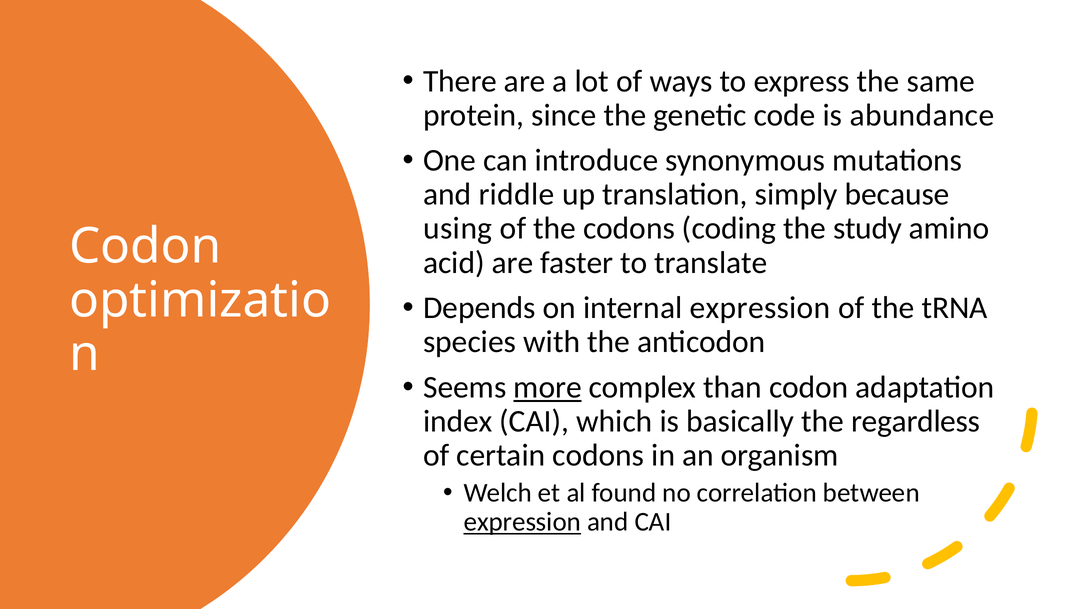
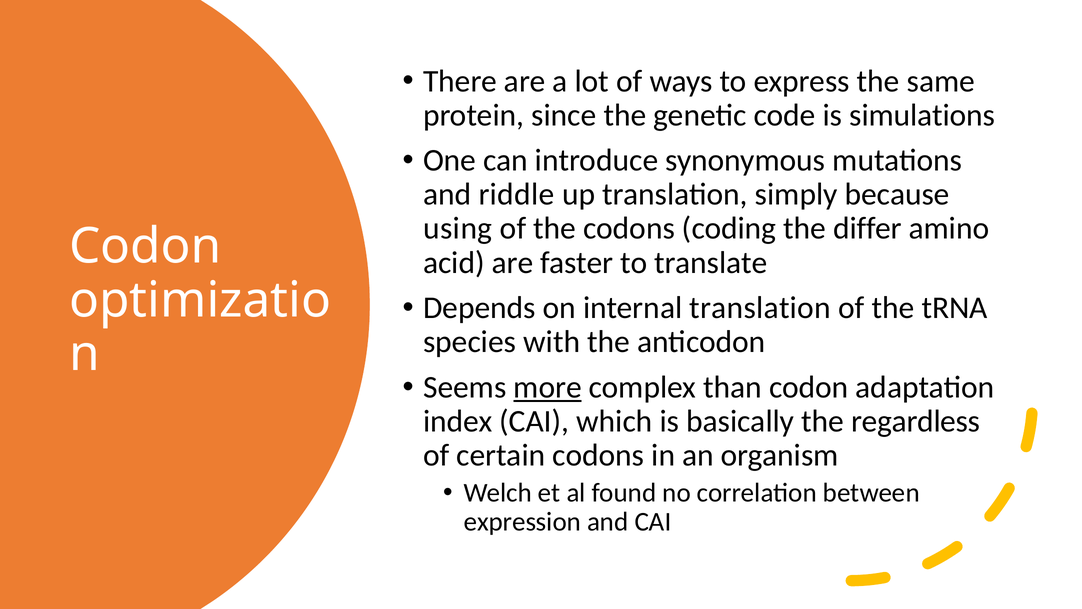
abundance: abundance -> simulations
study: study -> differ
internal expression: expression -> translation
expression at (522, 522) underline: present -> none
